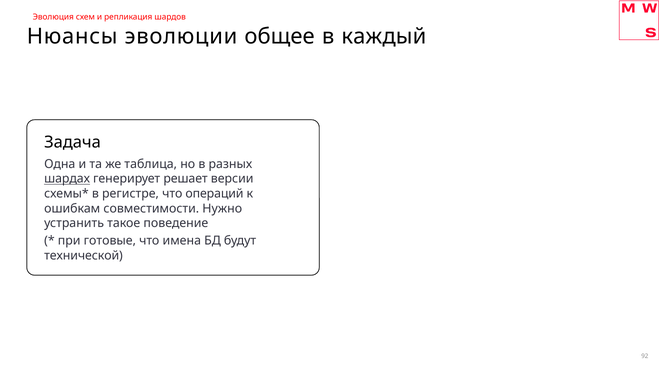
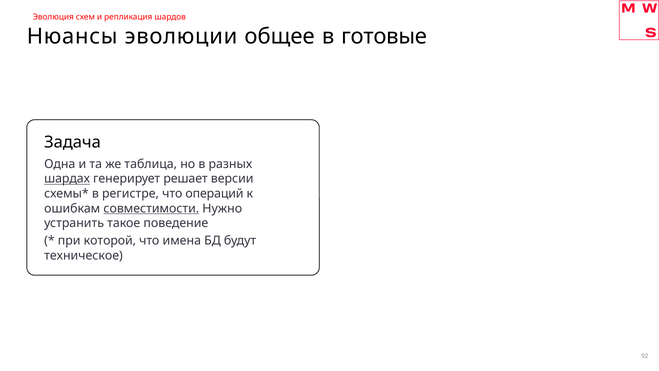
каждый: каждый -> готовые
совместимости underline: none -> present
готовые: готовые -> которой
технической: технической -> техническое
